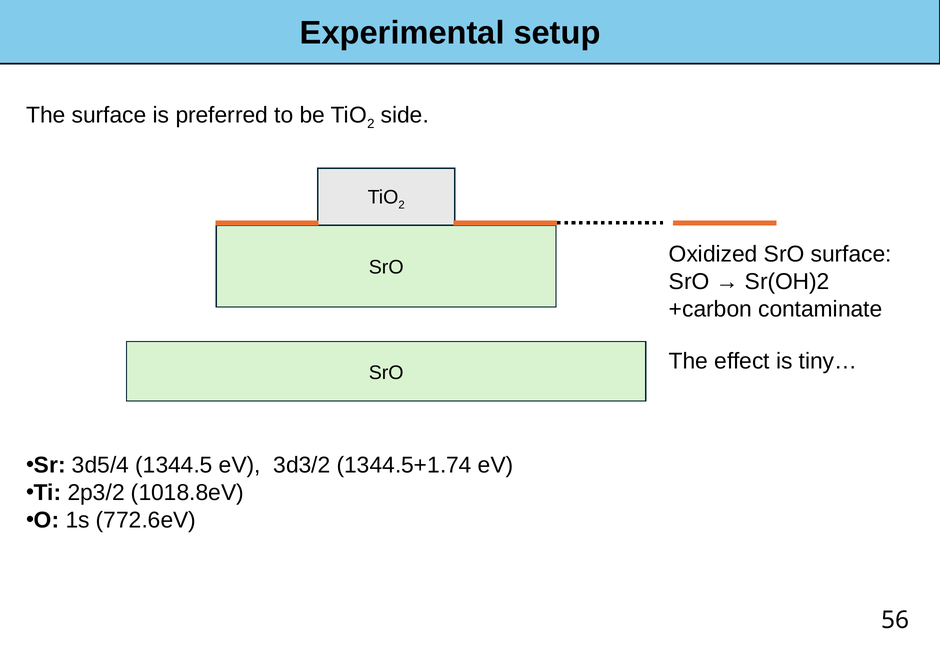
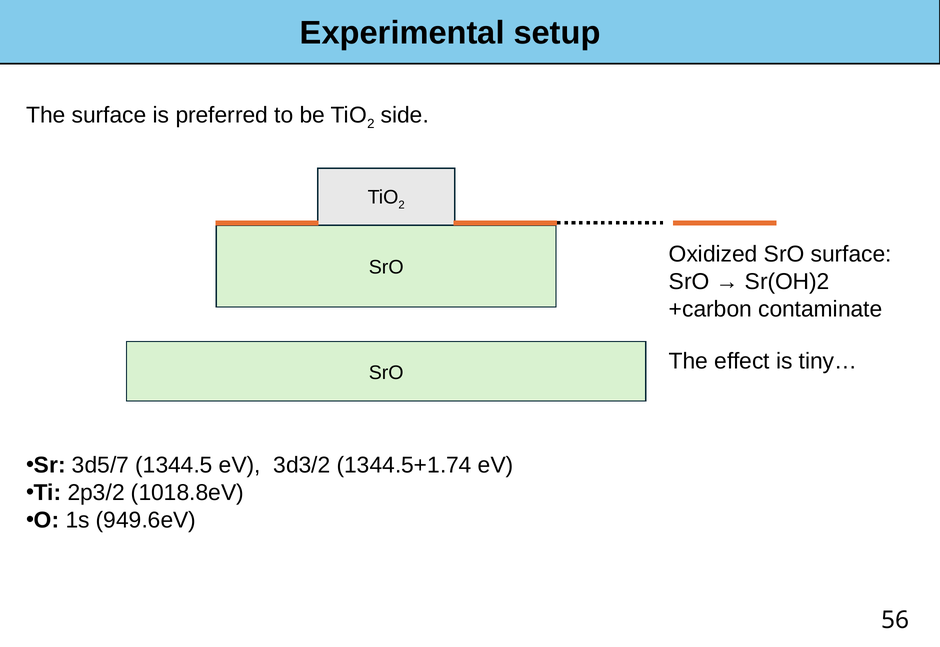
3d5/4: 3d5/4 -> 3d5/7
772.6eV: 772.6eV -> 949.6eV
